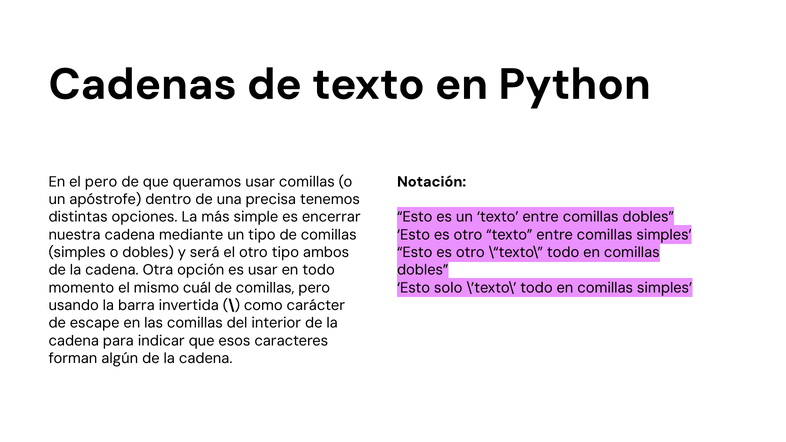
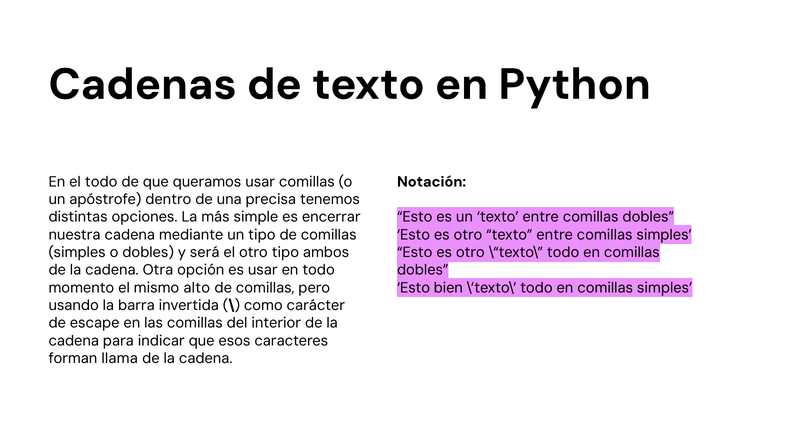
el pero: pero -> todo
cuál: cuál -> alto
solo: solo -> bien
algún: algún -> llama
